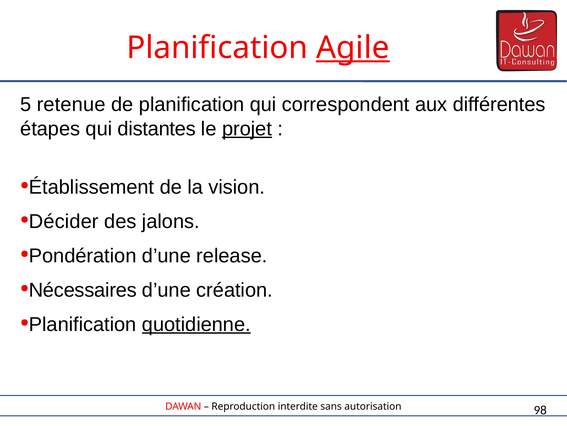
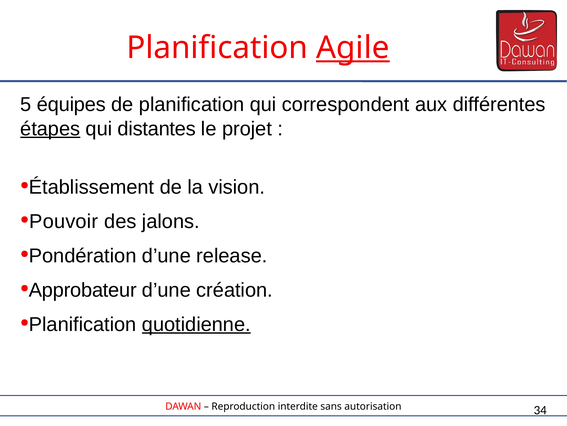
retenue: retenue -> équipes
étapes underline: none -> present
projet underline: present -> none
Décider: Décider -> Pouvoir
Nécessaires: Nécessaires -> Approbateur
98: 98 -> 34
